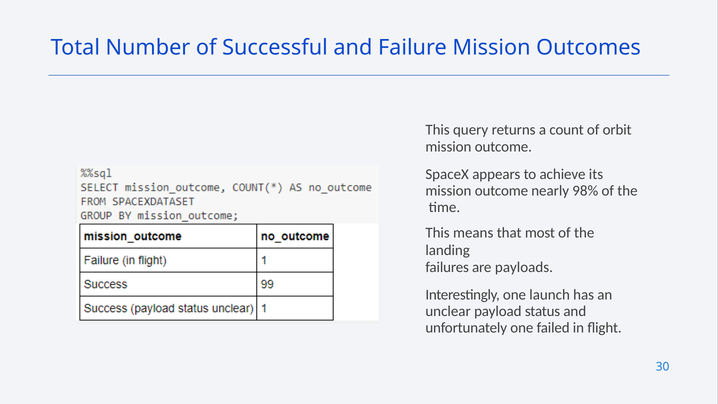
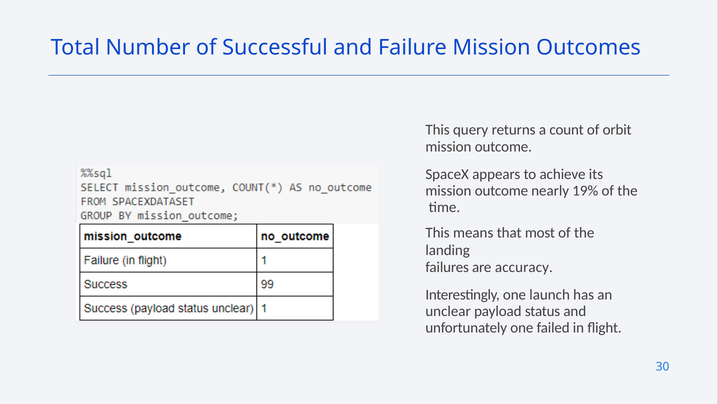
98%: 98% -> 19%
payloads: payloads -> accuracy
